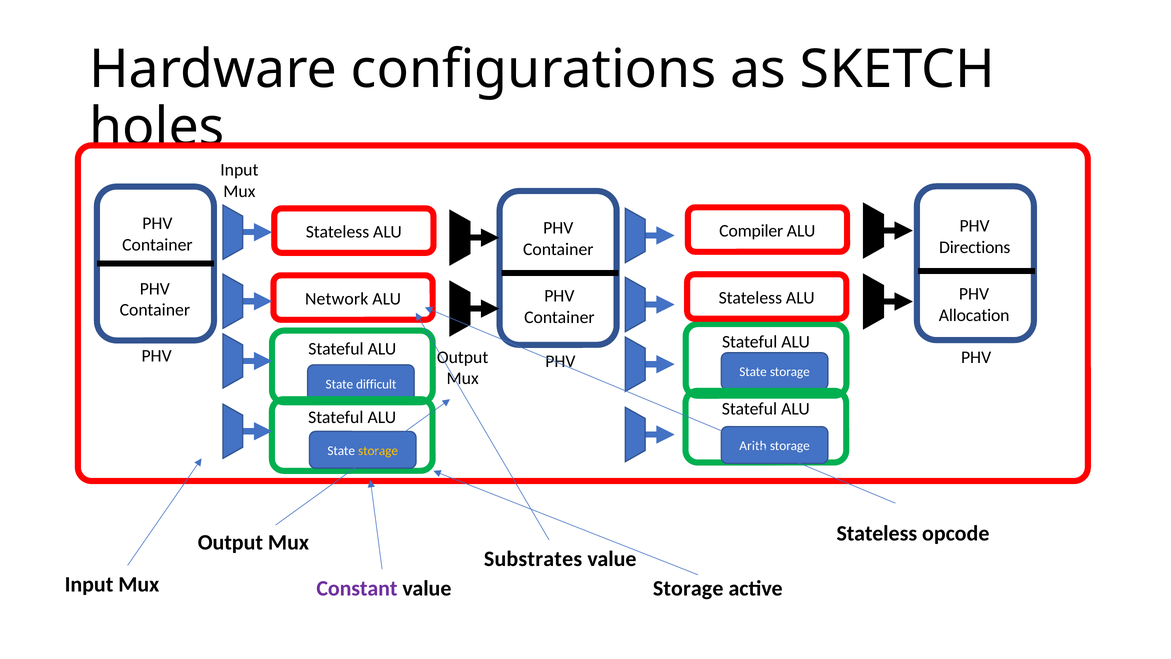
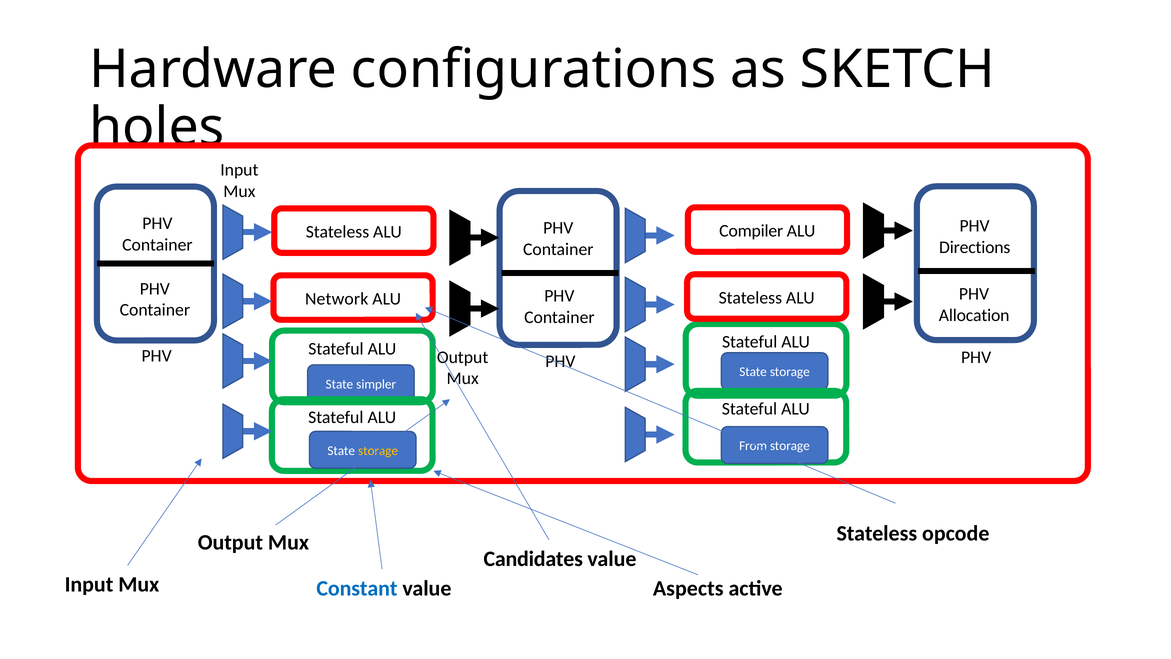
difficult: difficult -> simpler
Arith: Arith -> From
Substrates: Substrates -> Candidates
Constant colour: purple -> blue
Storage at (688, 588): Storage -> Aspects
